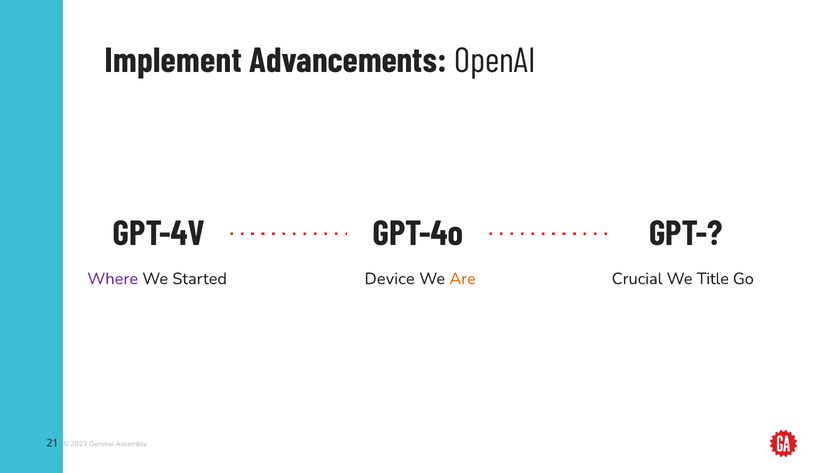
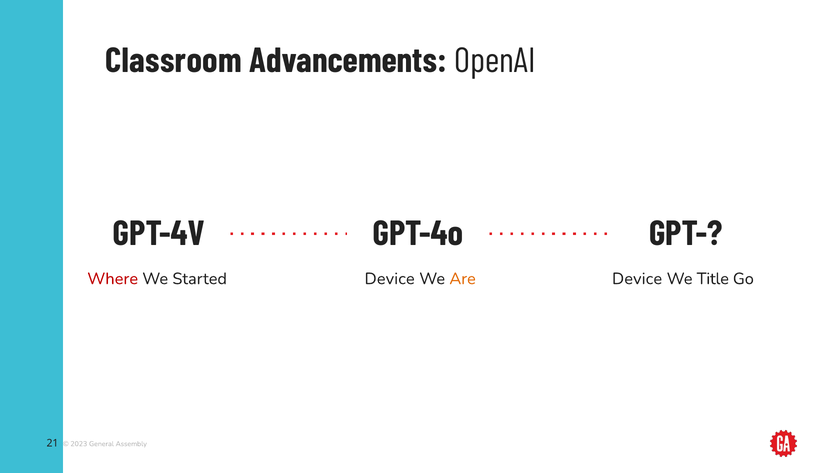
Implement: Implement -> Classroom
Where colour: purple -> red
Crucial at (637, 278): Crucial -> Device
